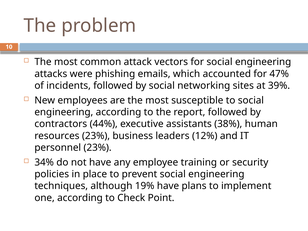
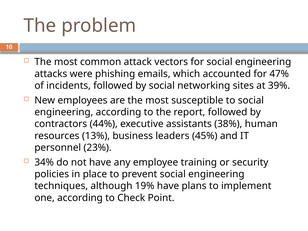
resources 23%: 23% -> 13%
12%: 12% -> 45%
